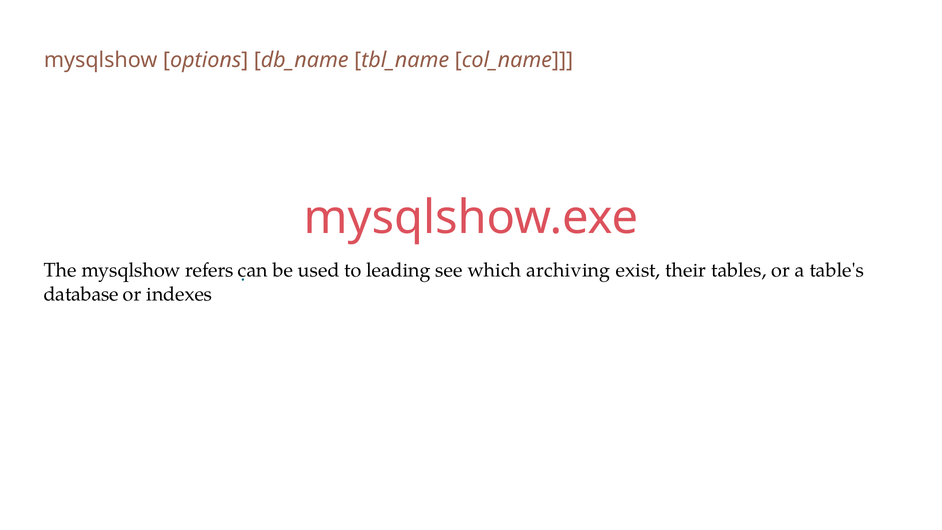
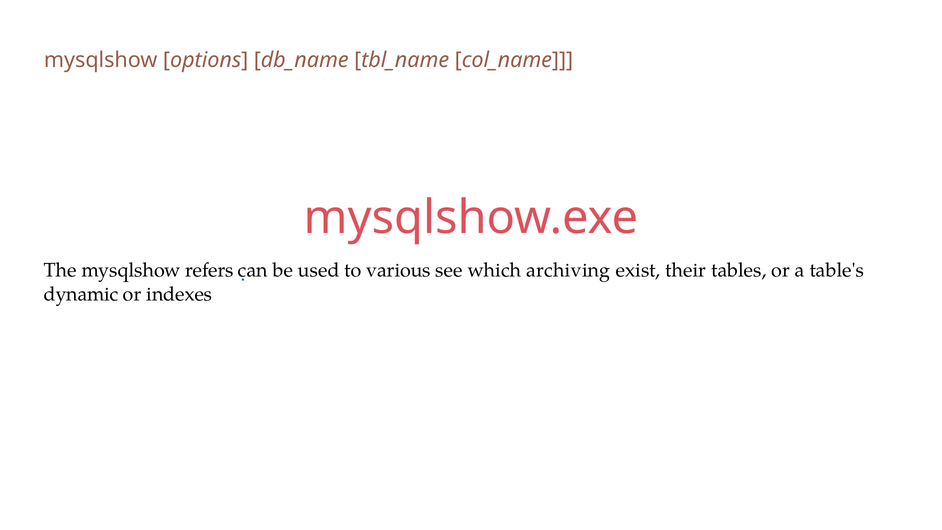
leading: leading -> various
database: database -> dynamic
